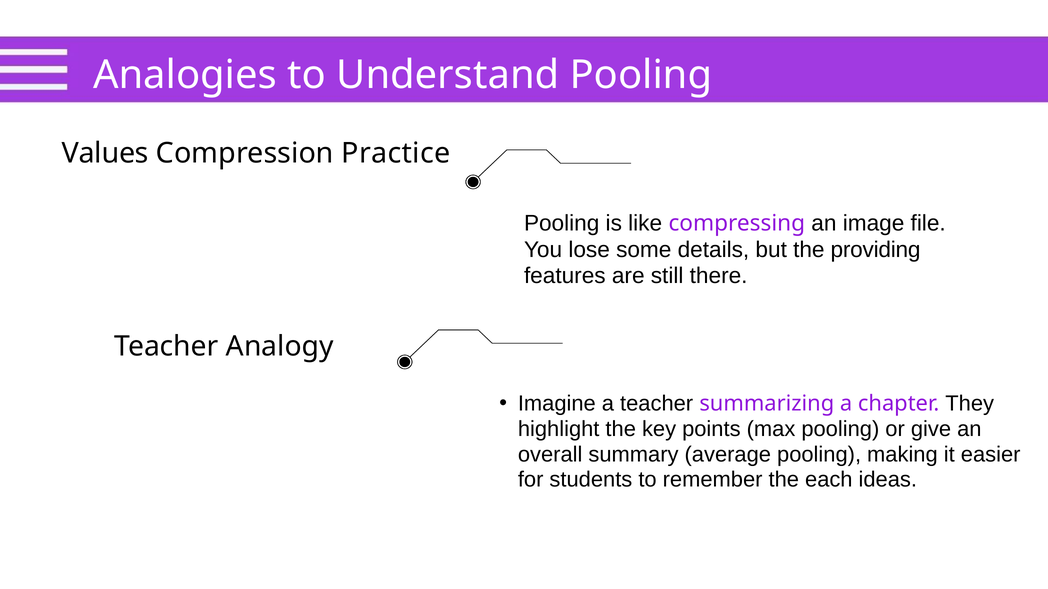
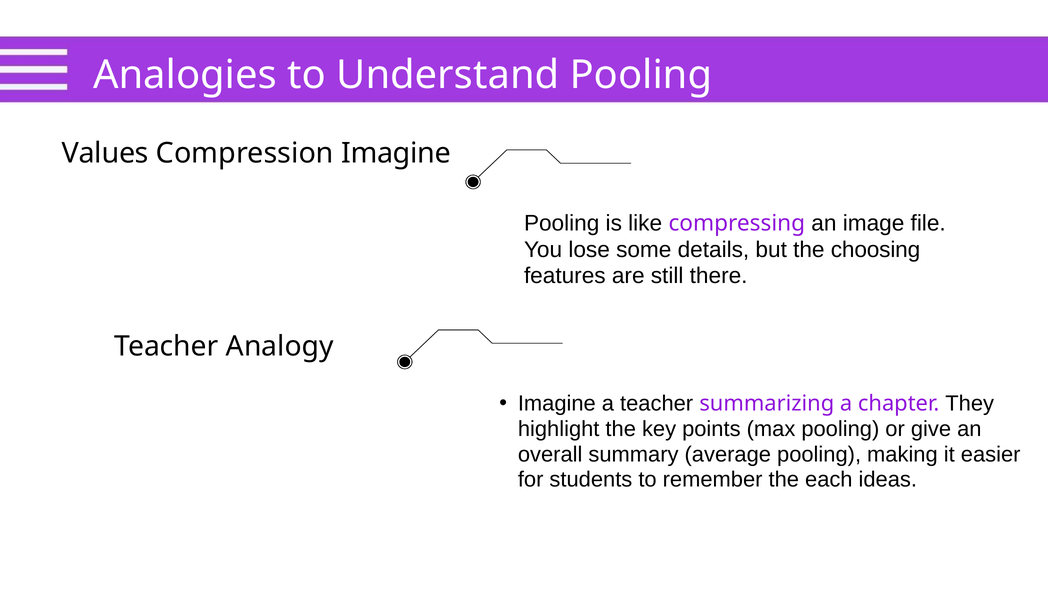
Compression Practice: Practice -> Imagine
providing: providing -> choosing
